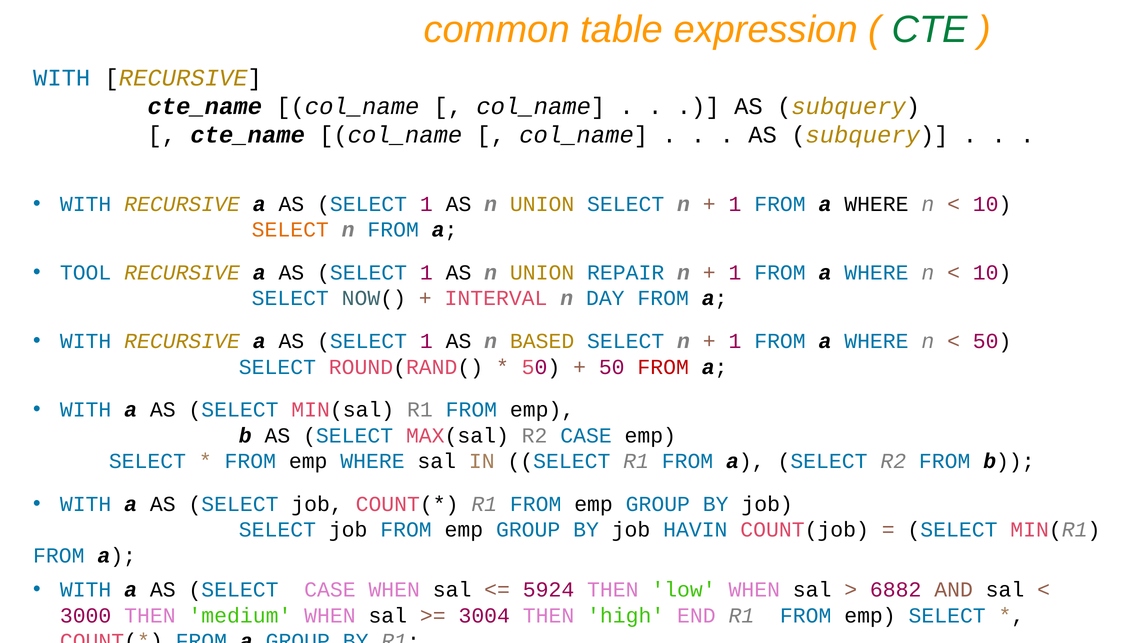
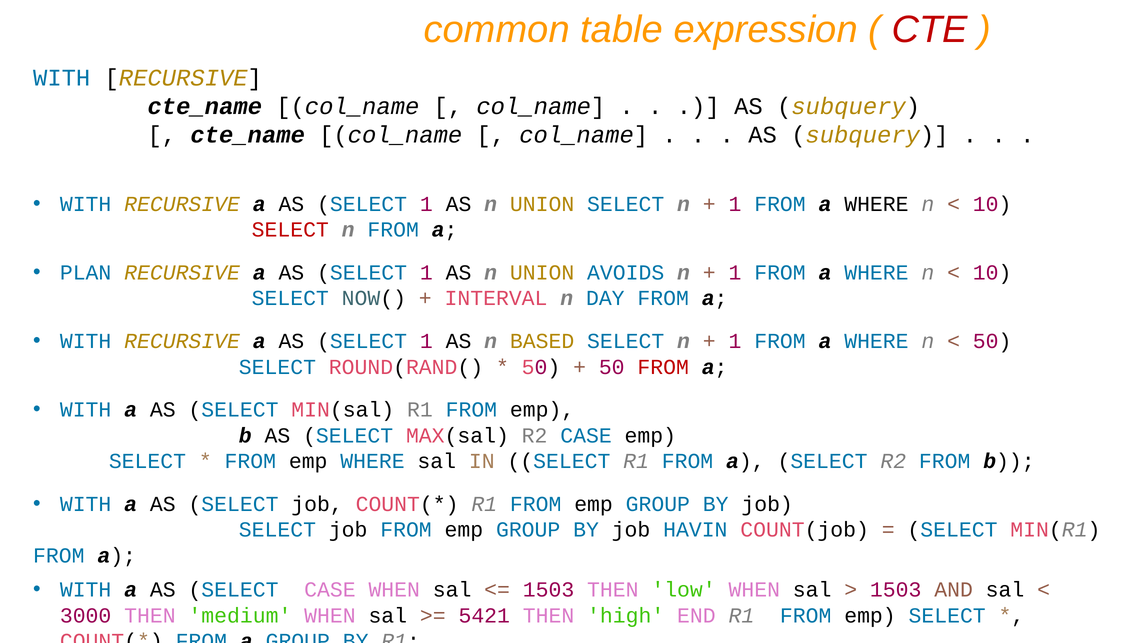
CTE colour: green -> red
SELECT at (290, 230) colour: orange -> red
TOOL: TOOL -> PLAN
REPAIR: REPAIR -> AVOIDS
5924 at (549, 590): 5924 -> 1503
6882 at (896, 590): 6882 -> 1503
3004: 3004 -> 5421
